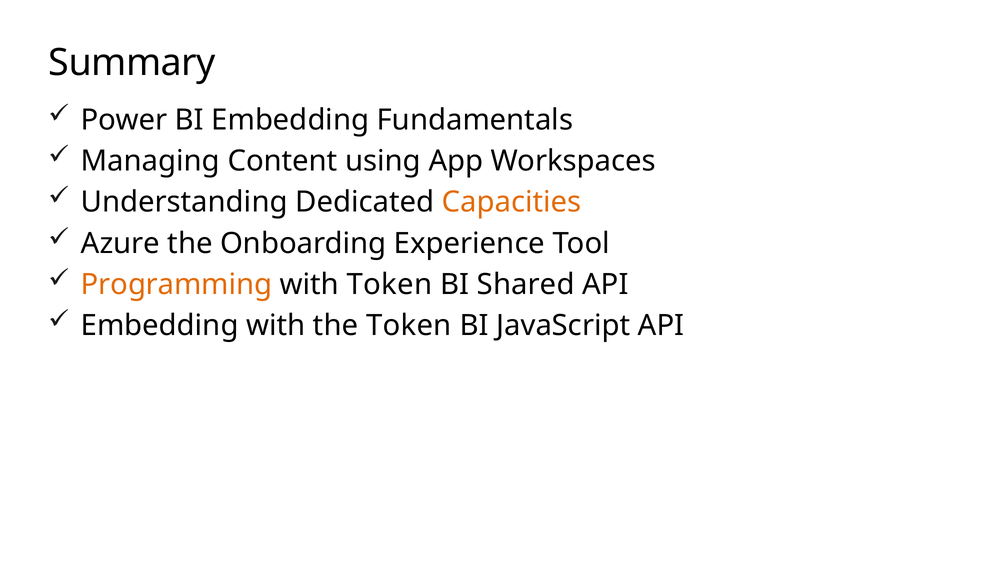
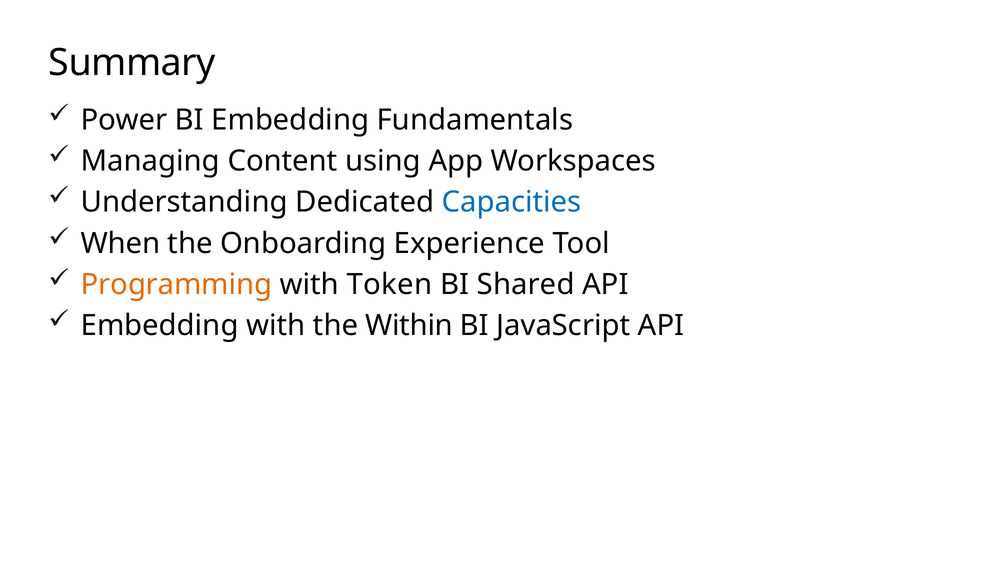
Capacities colour: orange -> blue
Azure: Azure -> When
the Token: Token -> Within
